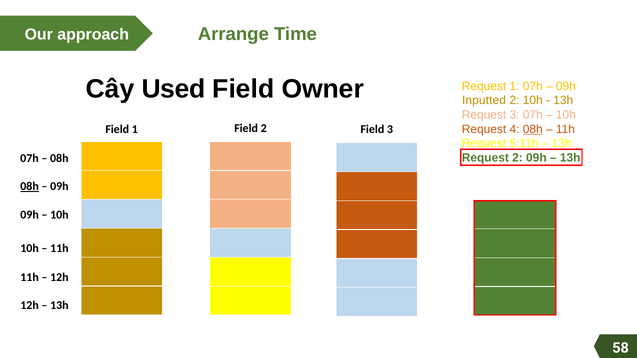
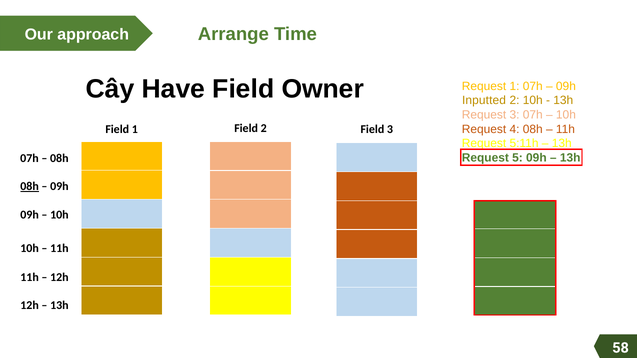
Used: Used -> Have
08h at (533, 129) underline: present -> none
Request 2: 2 -> 5
